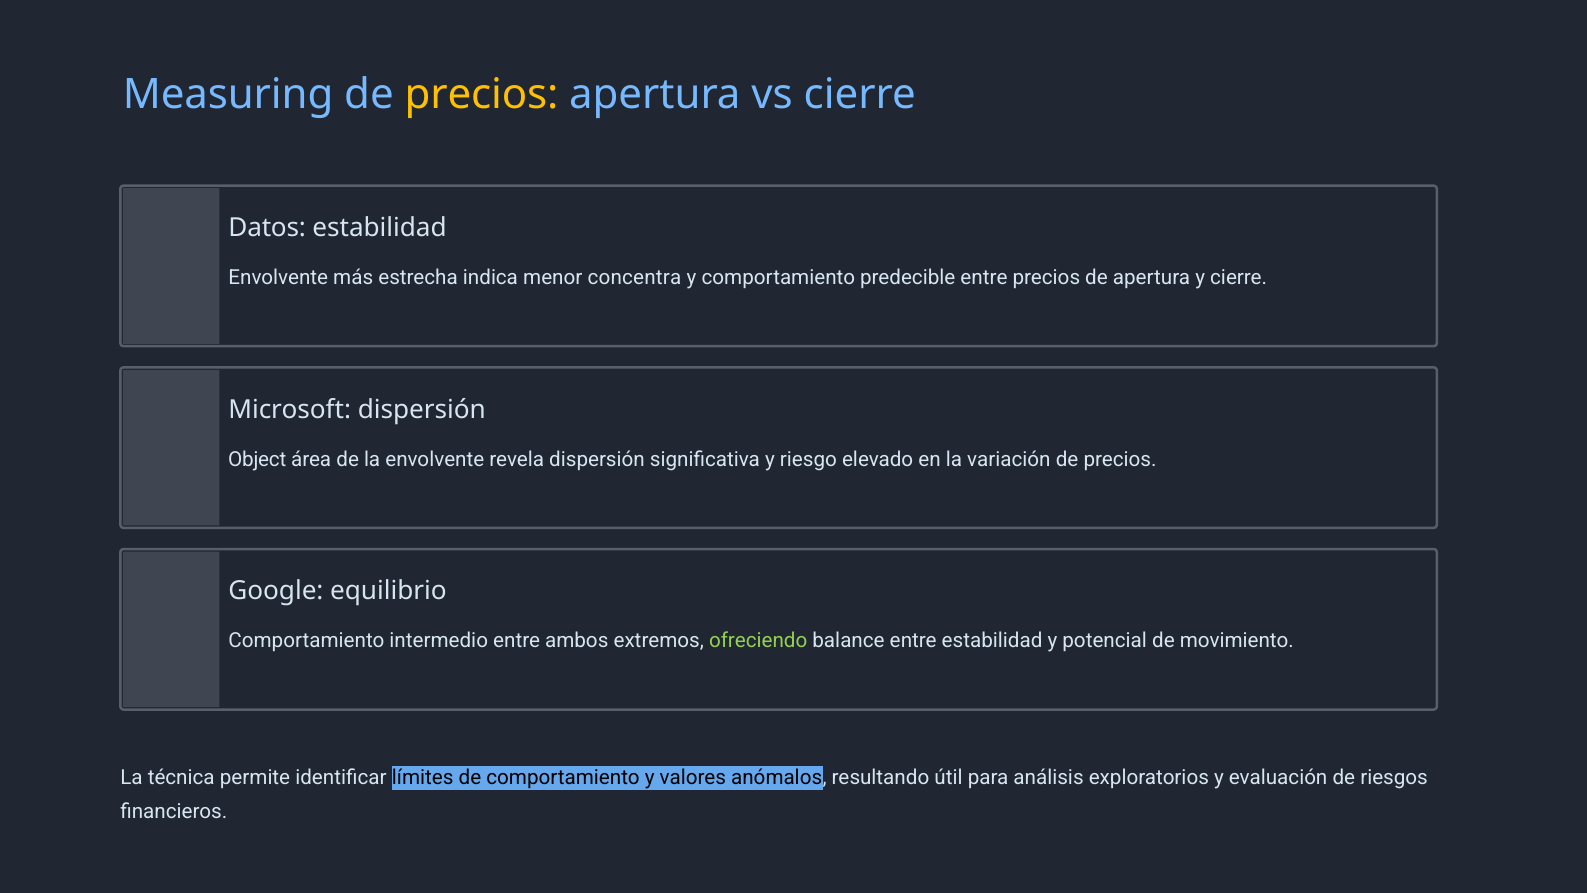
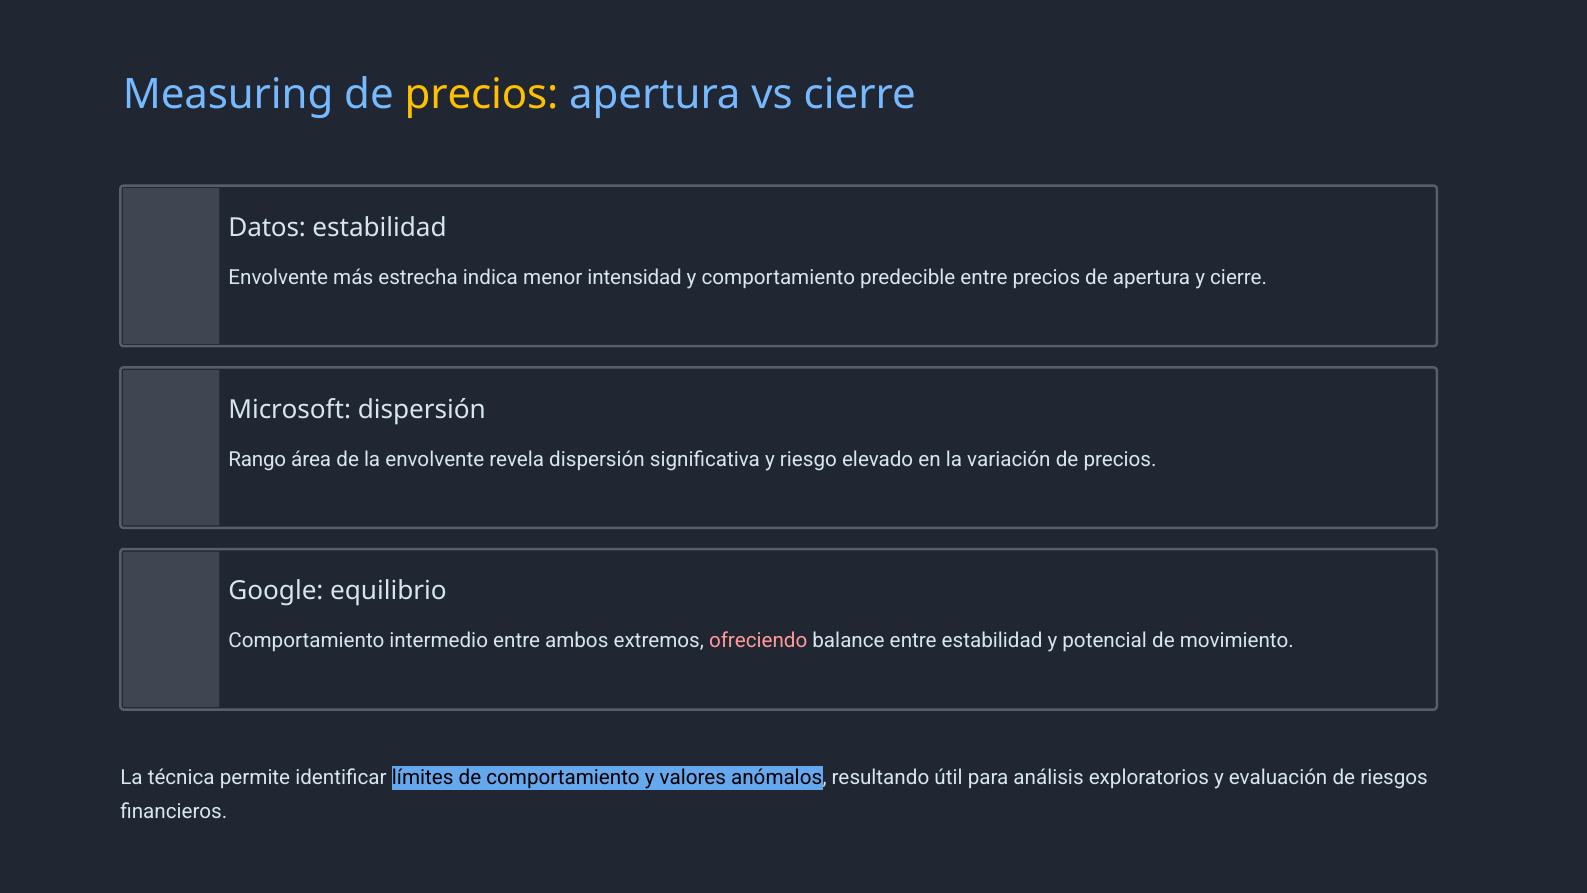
concentra: concentra -> intensidad
Object: Object -> Rango
ofreciendo colour: light green -> pink
